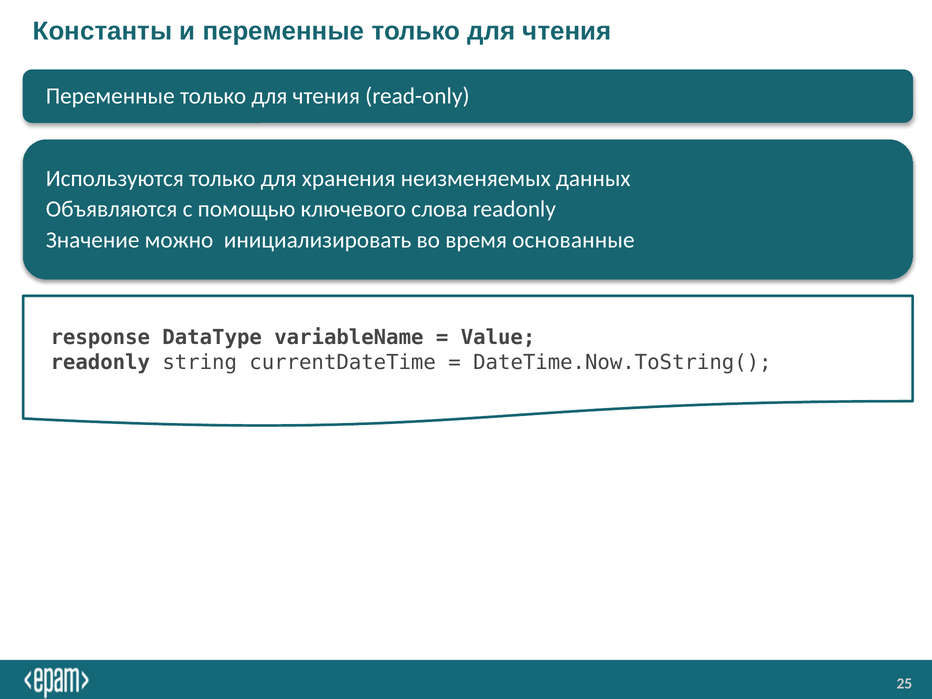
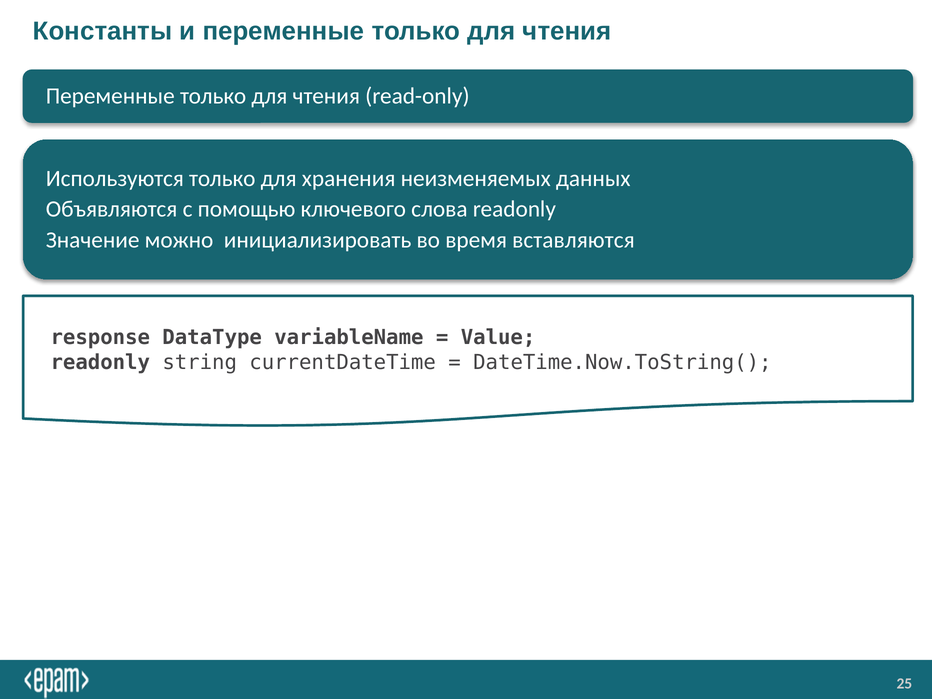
основанные: основанные -> вставляются
